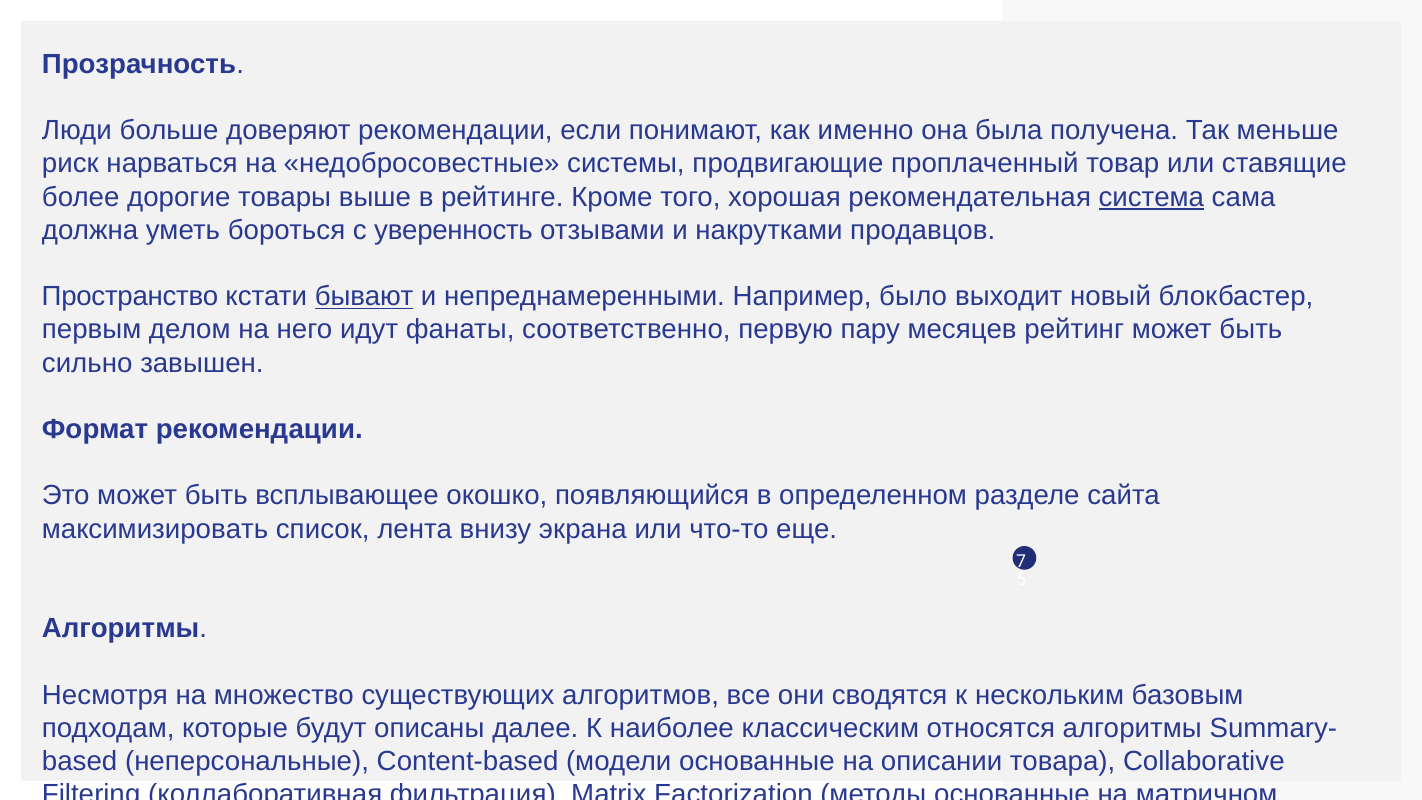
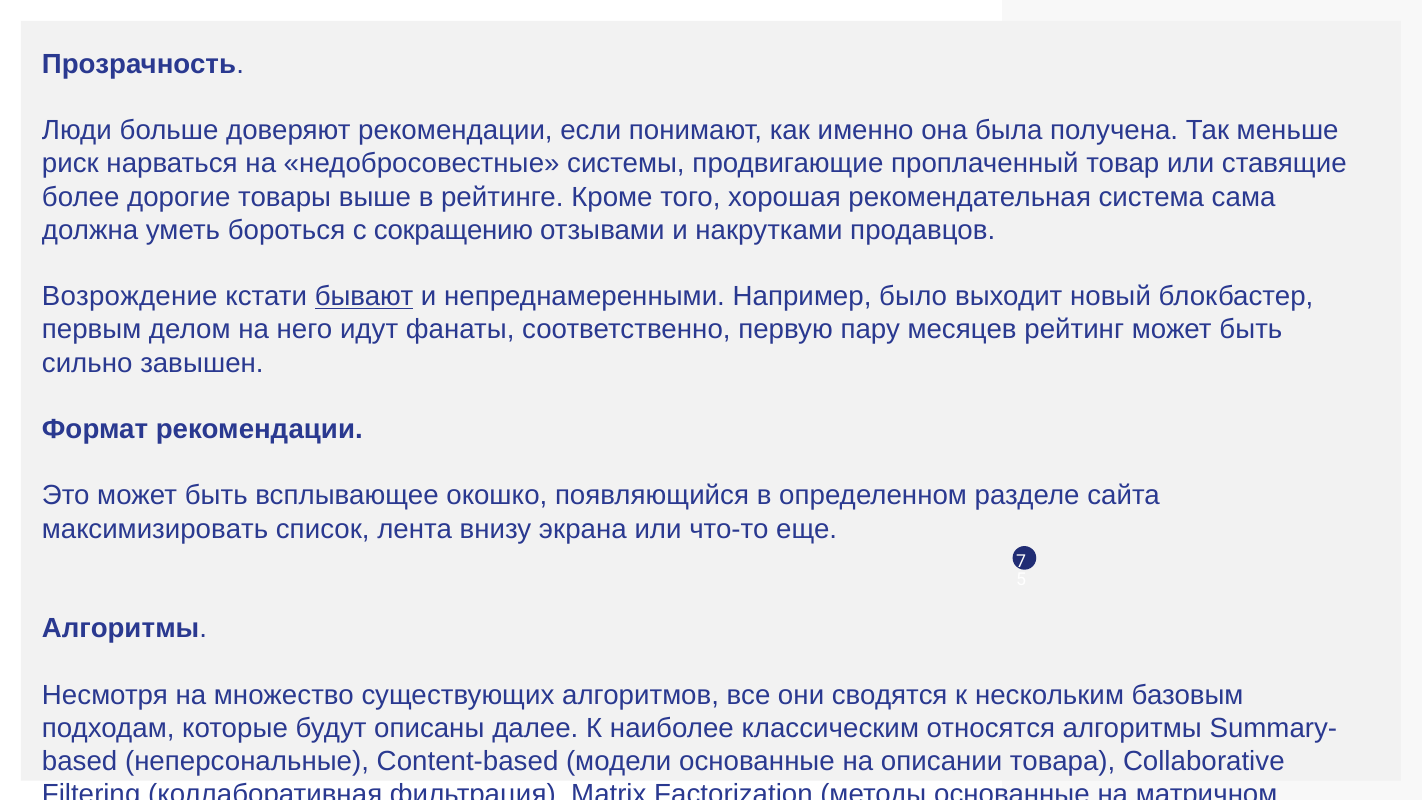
система underline: present -> none
уверенность: уверенность -> сокращению
Пространство: Пространство -> Возрождение
